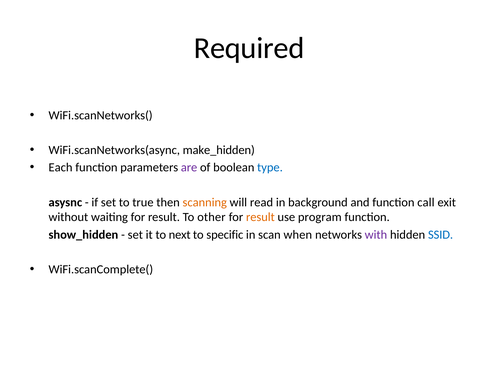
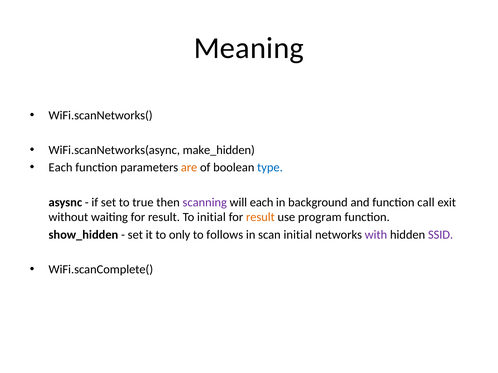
Required: Required -> Meaning
are colour: purple -> orange
scanning colour: orange -> purple
will read: read -> each
To other: other -> initial
next: next -> only
specific: specific -> follows
scan when: when -> initial
SSID colour: blue -> purple
